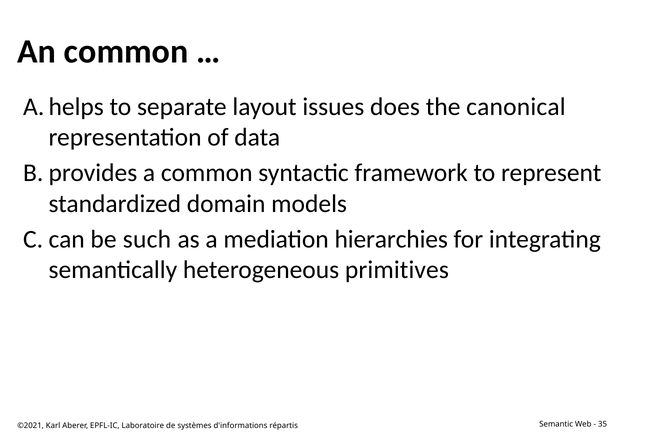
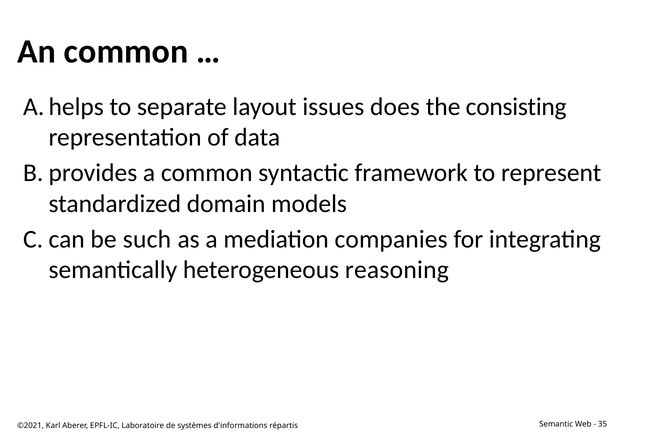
canonical: canonical -> consisting
hierarchies: hierarchies -> companies
primitives: primitives -> reasoning
